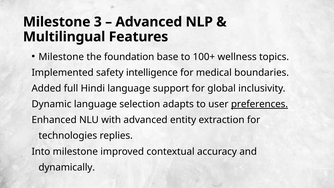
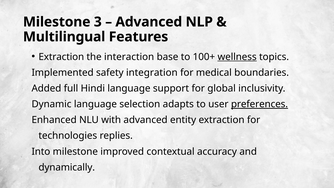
Milestone at (61, 57): Milestone -> Extraction
foundation: foundation -> interaction
wellness underline: none -> present
intelligence: intelligence -> integration
